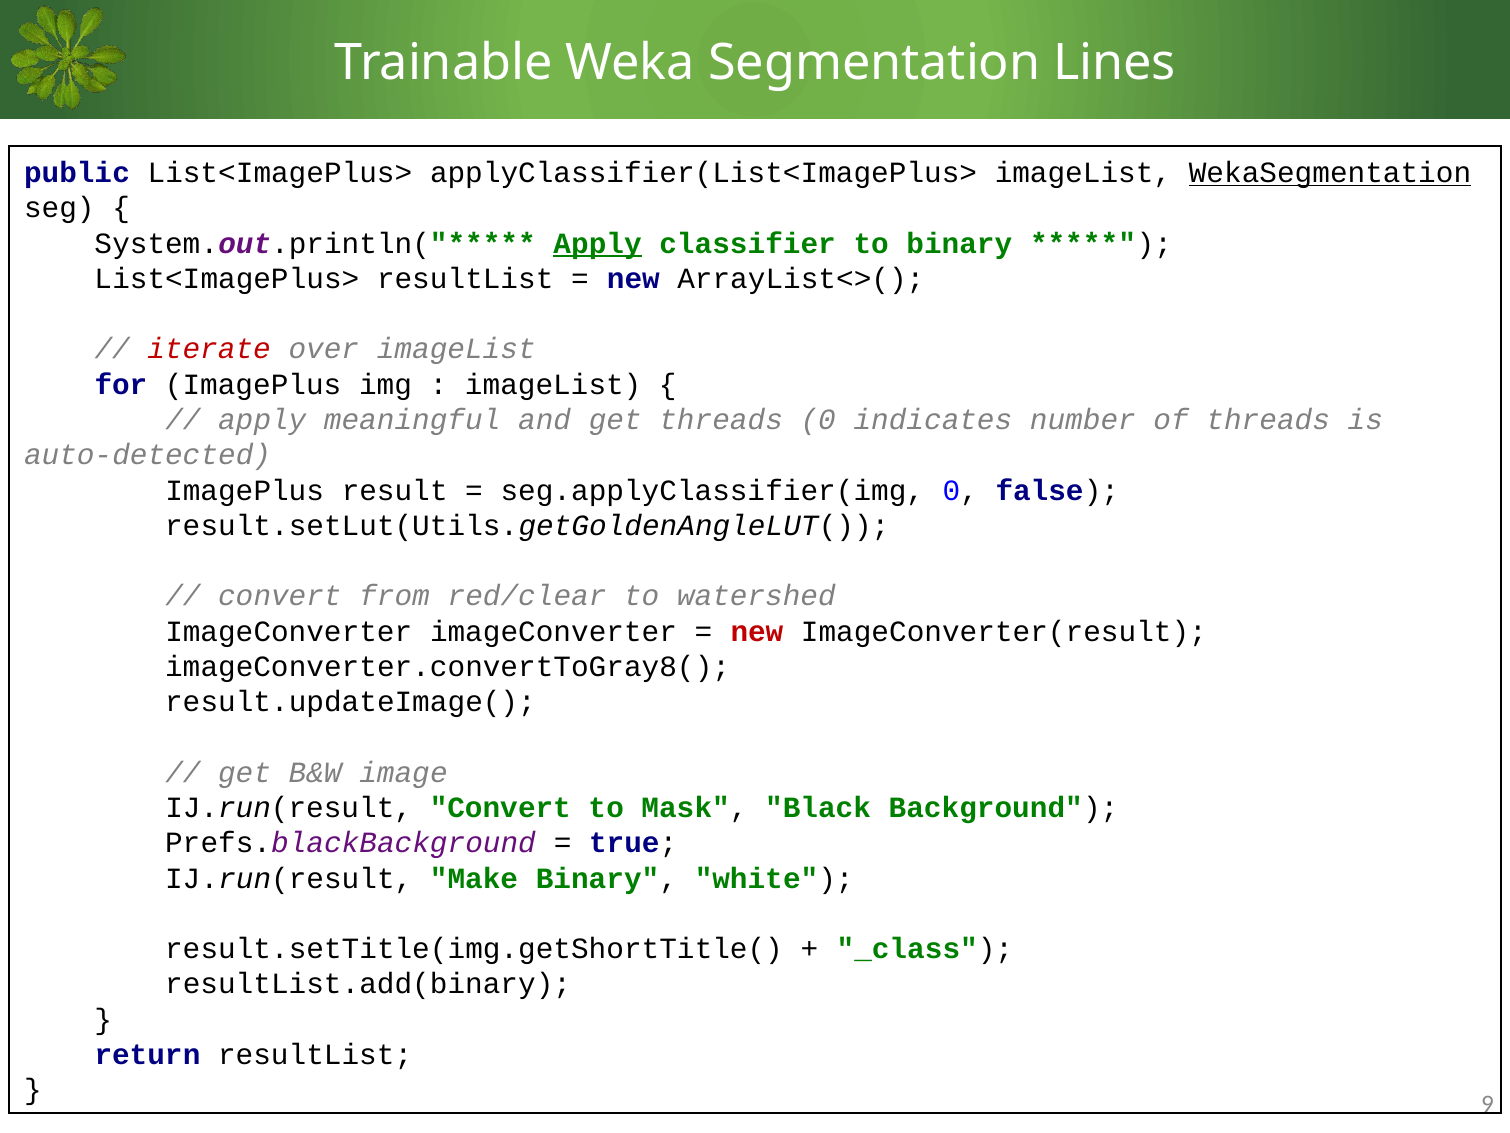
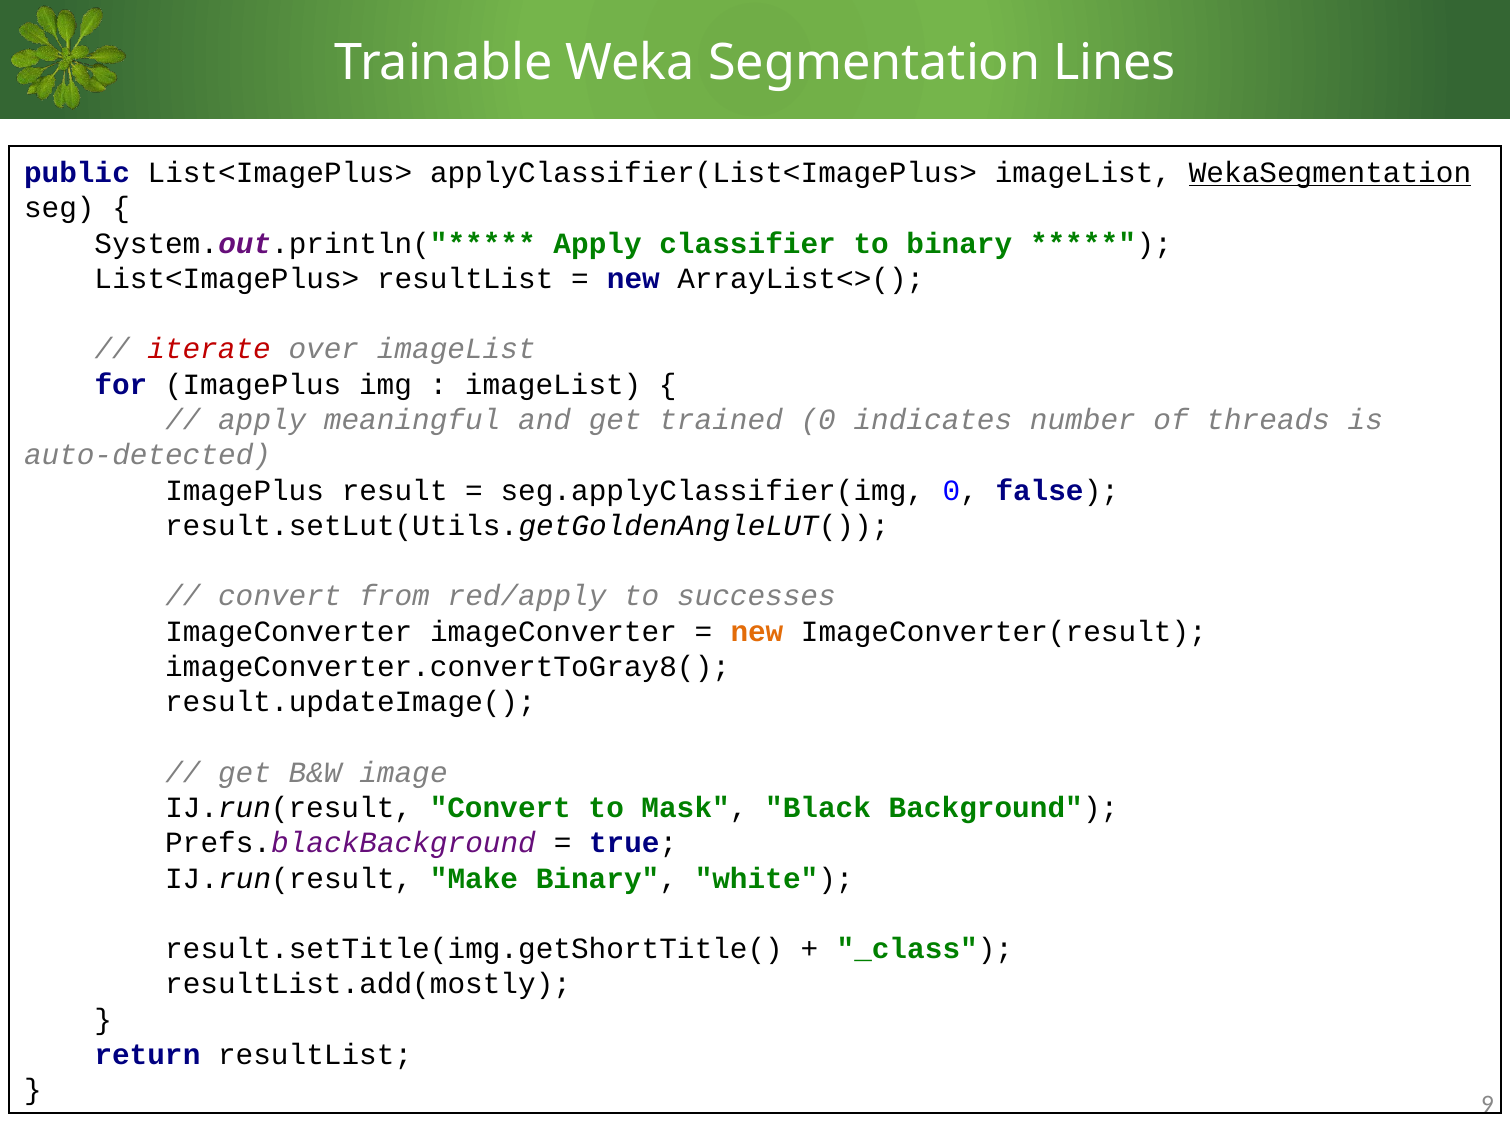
Apply at (598, 243) underline: present -> none
get threads: threads -> trained
red/clear: red/clear -> red/apply
watershed: watershed -> successes
new at (757, 631) colour: red -> orange
resultList.add(binary: resultList.add(binary -> resultList.add(mostly
